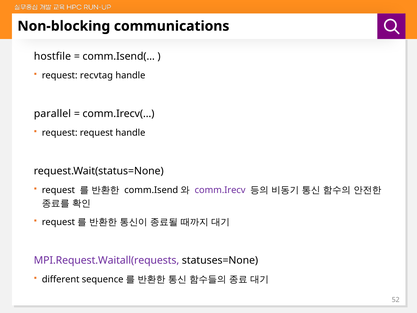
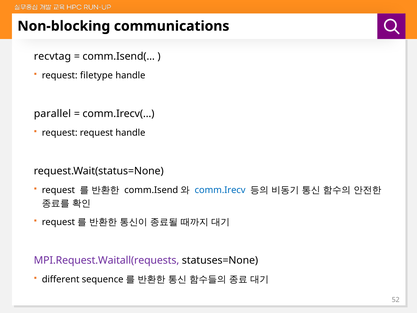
hostfile: hostfile -> recvtag
recvtag: recvtag -> filetype
comm.Irecv colour: purple -> blue
